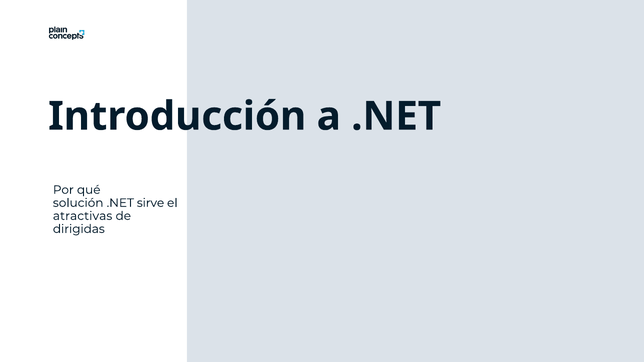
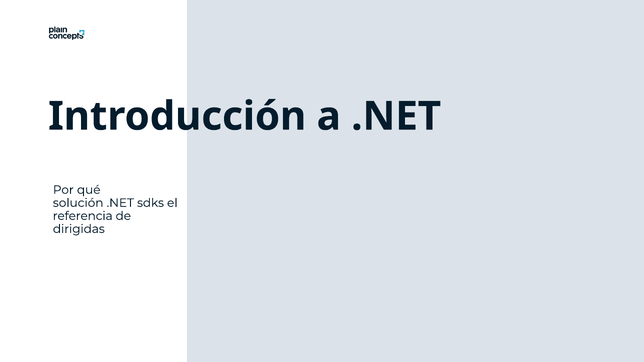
sirve: sirve -> sdks
atractivas: atractivas -> referencia
